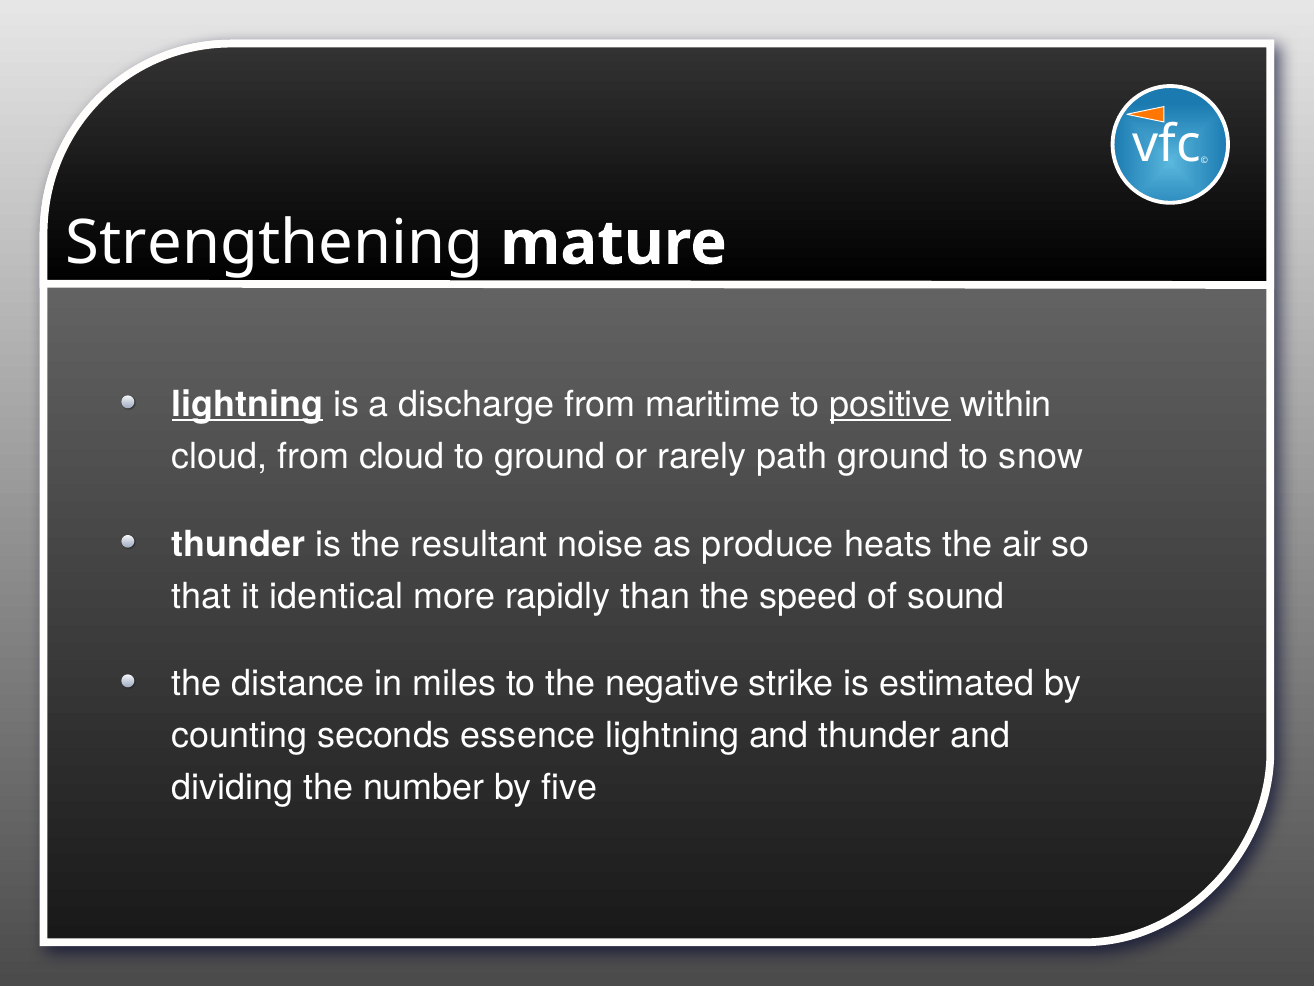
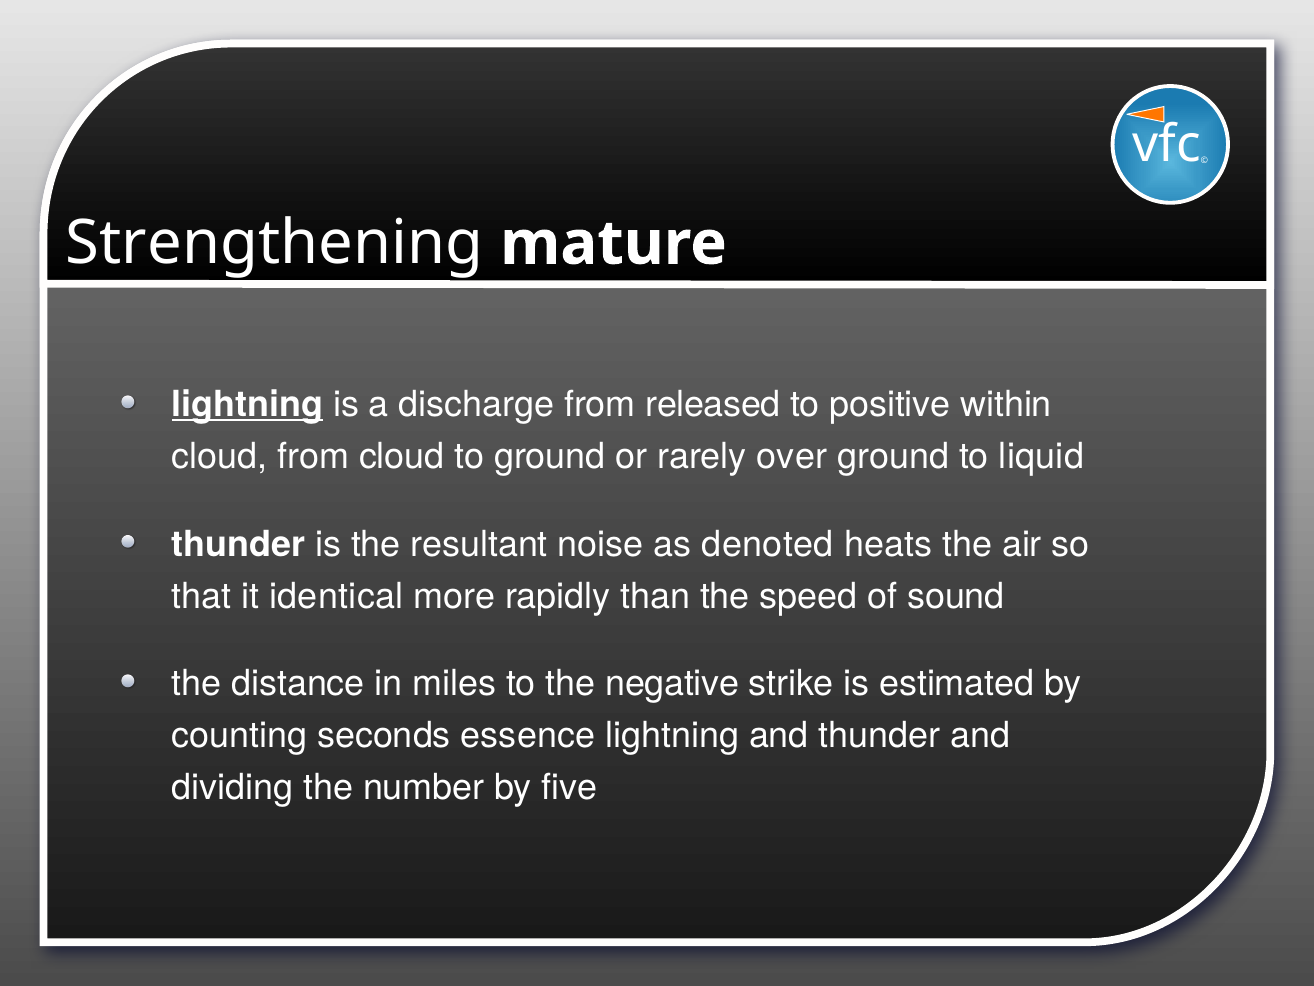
maritime: maritime -> released
positive underline: present -> none
path: path -> over
snow: snow -> liquid
produce: produce -> denoted
